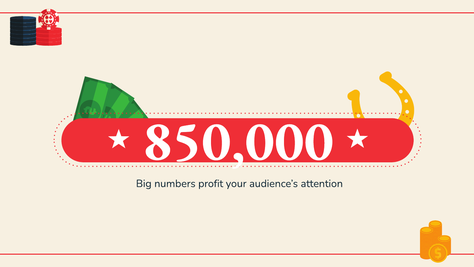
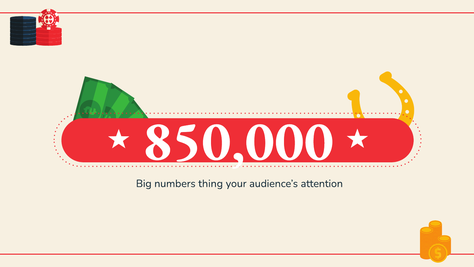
profit: profit -> thing
